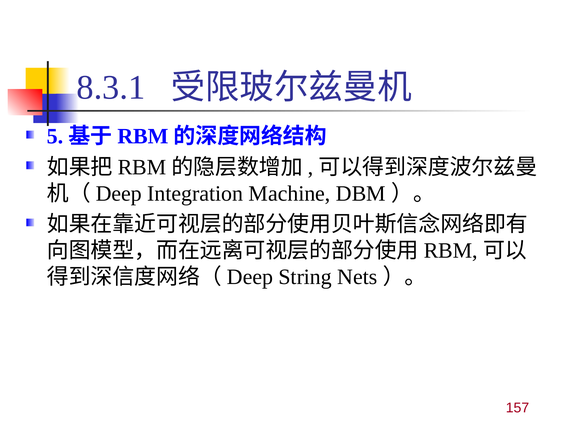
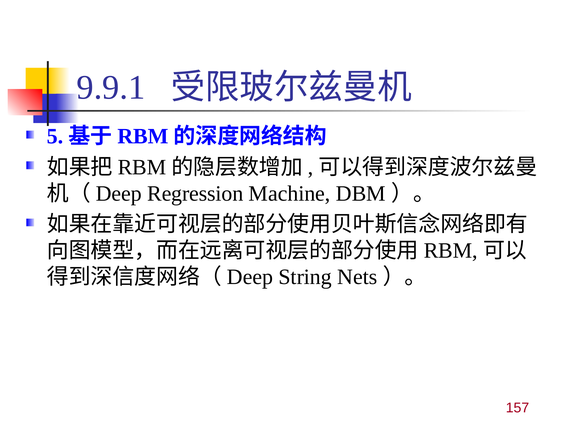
8.3.1: 8.3.1 -> 9.9.1
Integration: Integration -> Regression
